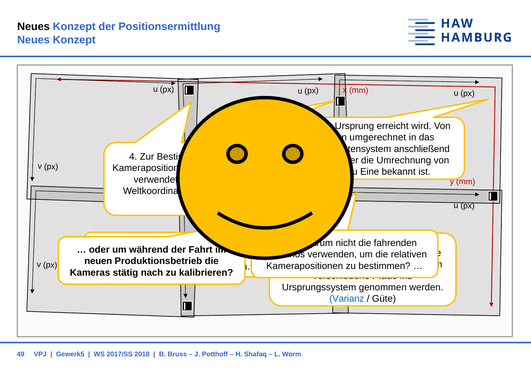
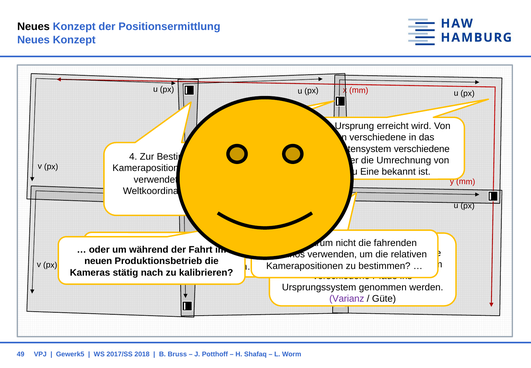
umgerechnet at (378, 137): umgerechnet -> verschiedene
anschließend at (422, 149): anschließend -> verschiedene
Varianz colour: blue -> purple
